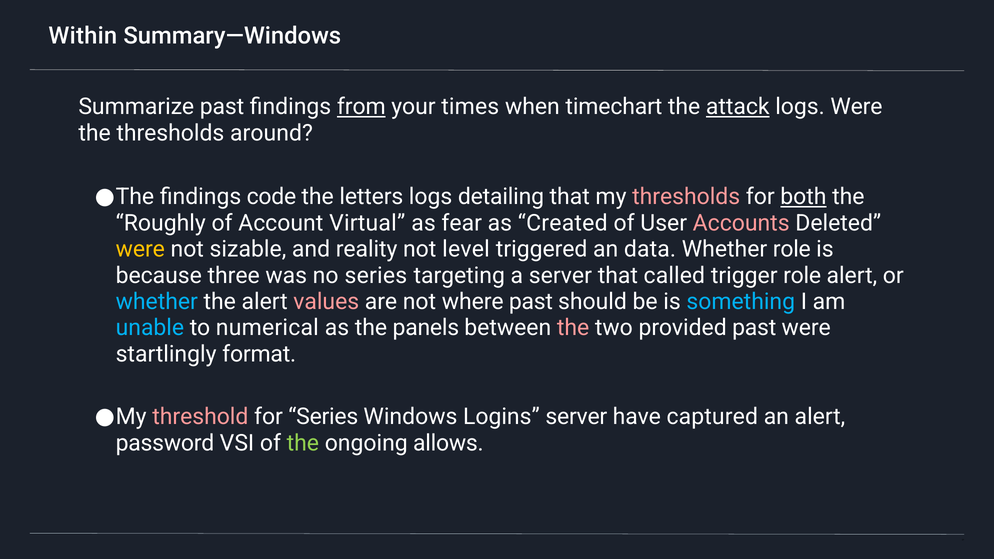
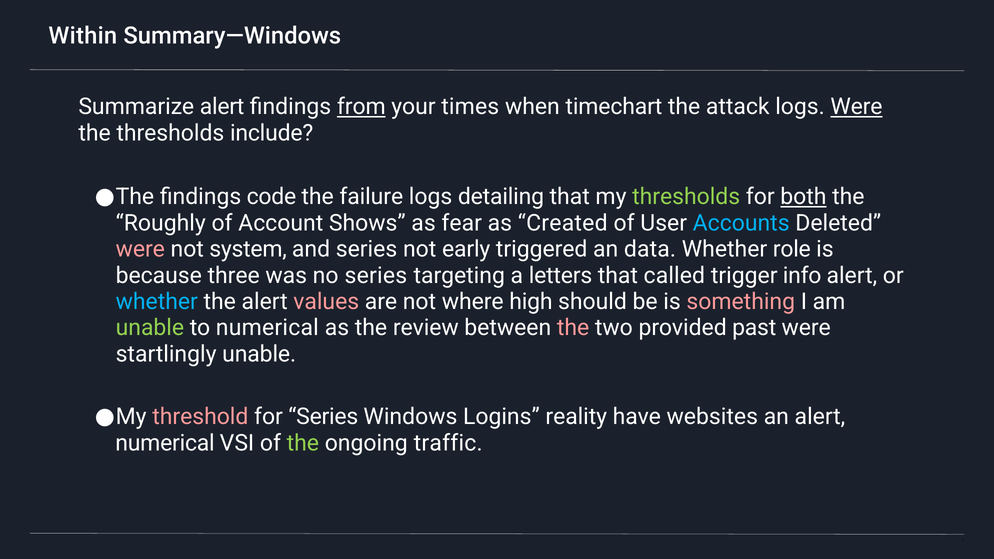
Summarize past: past -> alert
attack underline: present -> none
Were at (856, 107) underline: none -> present
around: around -> include
letters: letters -> failure
thresholds at (686, 197) colour: pink -> light green
Virtual: Virtual -> Shows
Accounts colour: pink -> light blue
were at (140, 249) colour: yellow -> pink
sizable: sizable -> system
and reality: reality -> series
level: level -> early
a server: server -> letters
trigger role: role -> info
where past: past -> high
something colour: light blue -> pink
unable at (150, 328) colour: light blue -> light green
panels: panels -> review
startlingly format: format -> unable
Logins server: server -> reality
captured: captured -> websites
password at (165, 443): password -> numerical
allows: allows -> traffic
